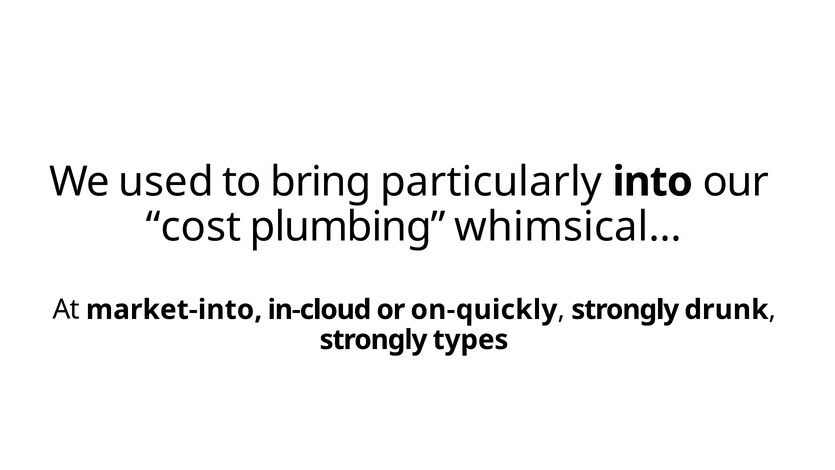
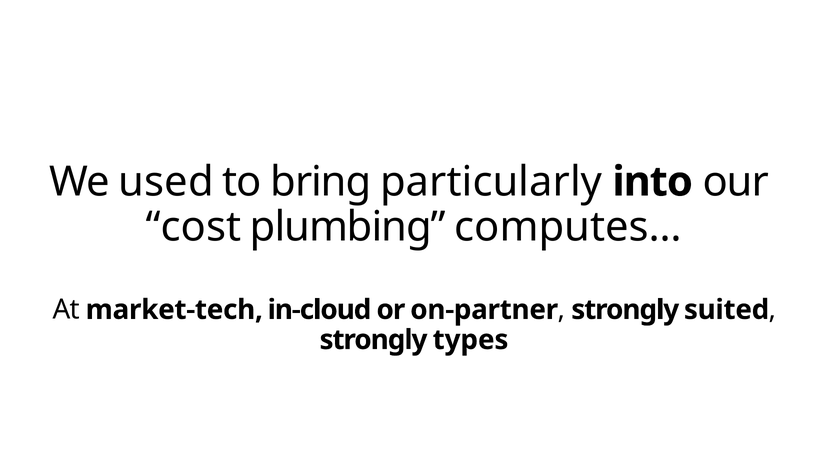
whimsical…: whimsical… -> computes…
market-into: market-into -> market-tech
on-quickly: on-quickly -> on-partner
drunk: drunk -> suited
